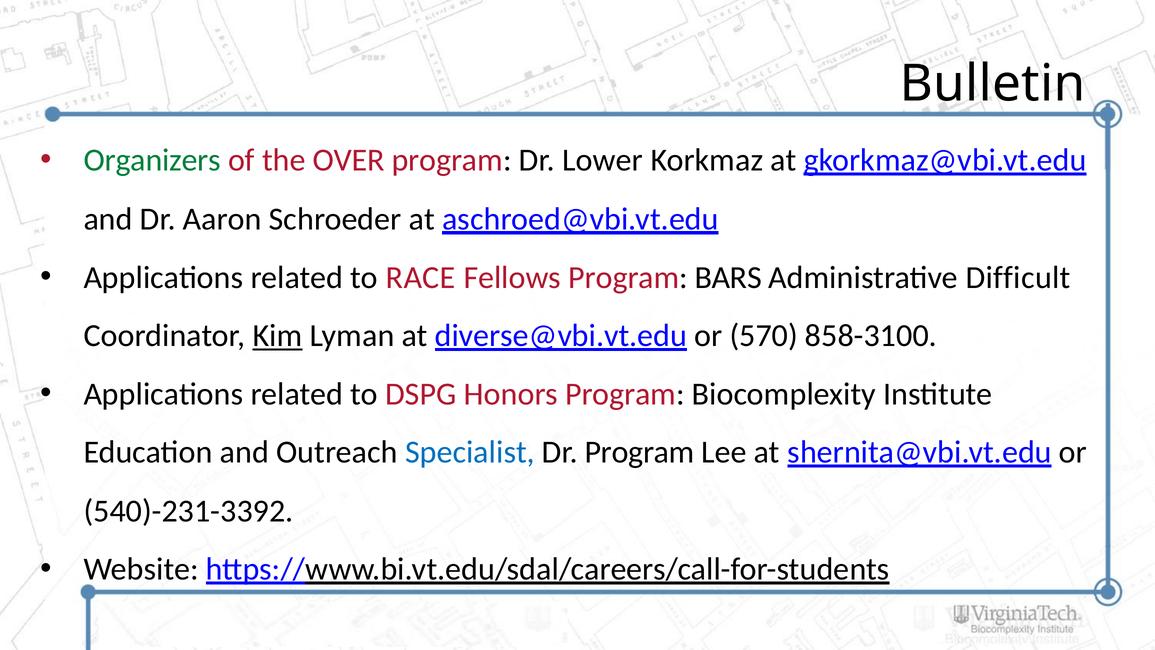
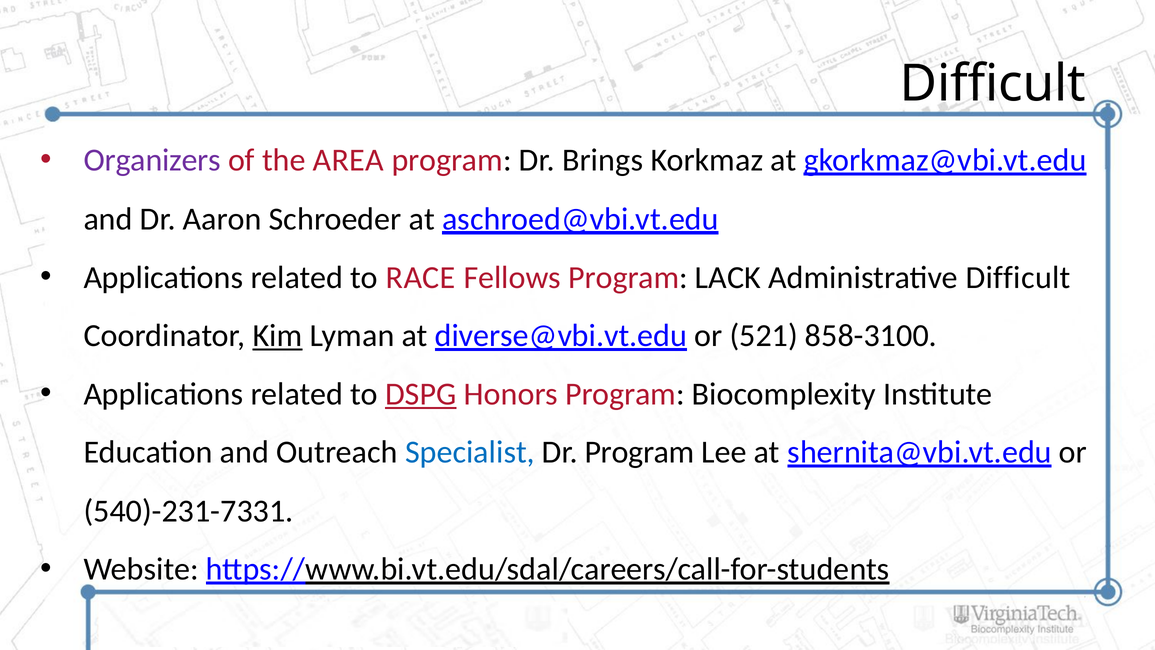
Bulletin at (993, 84): Bulletin -> Difficult
Organizers colour: green -> purple
OVER: OVER -> AREA
Lower: Lower -> Brings
BARS: BARS -> LACK
570: 570 -> 521
DSPG underline: none -> present
540)-231-3392: 540)-231-3392 -> 540)-231-7331
